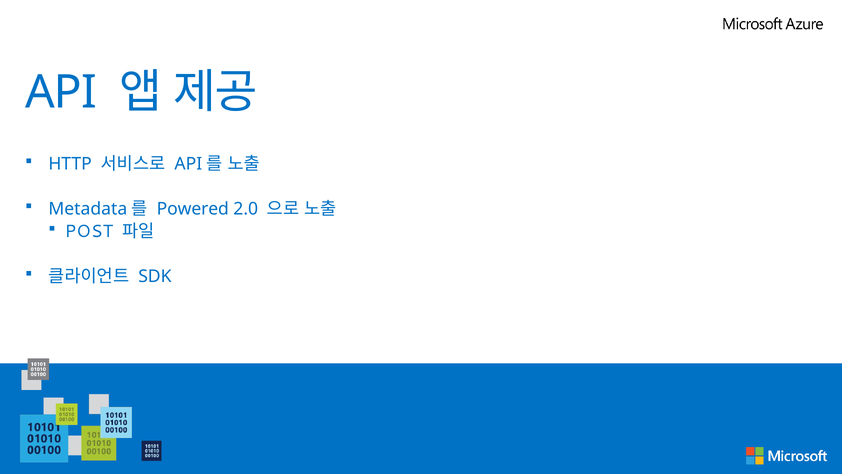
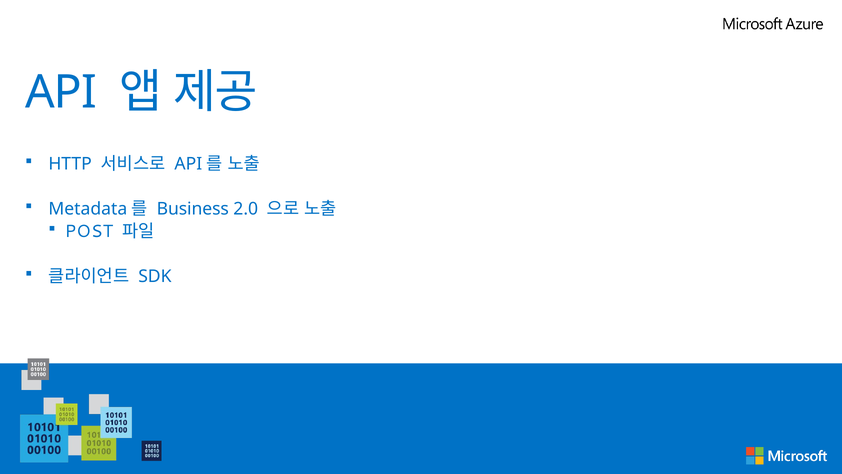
Powered: Powered -> Business
